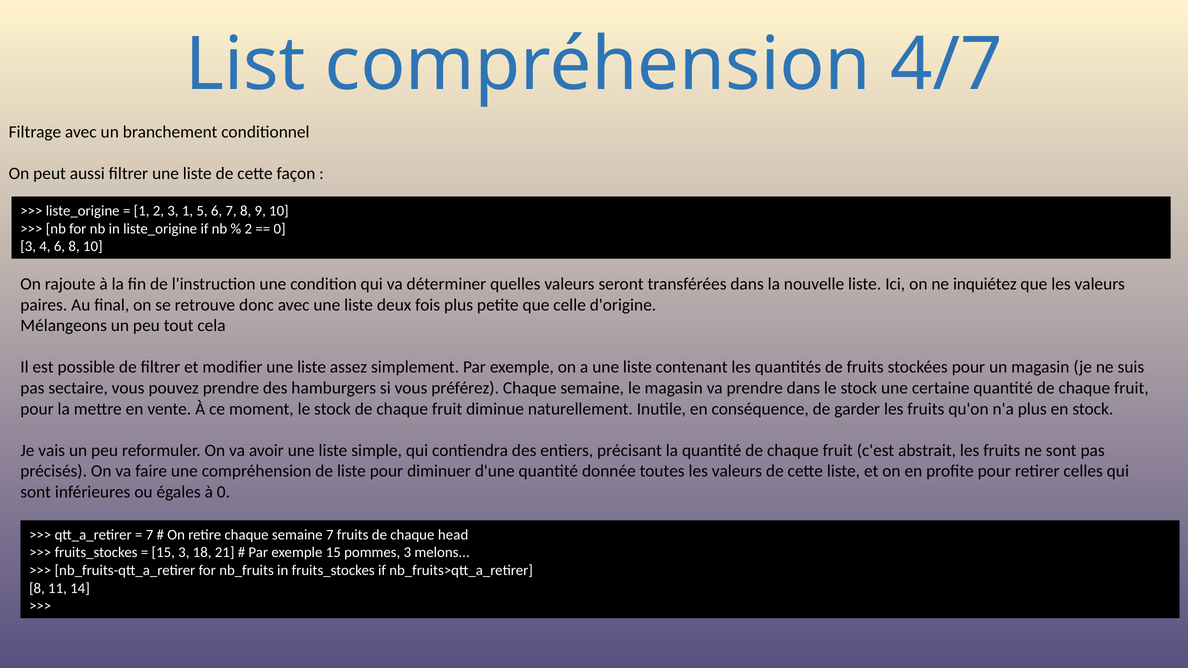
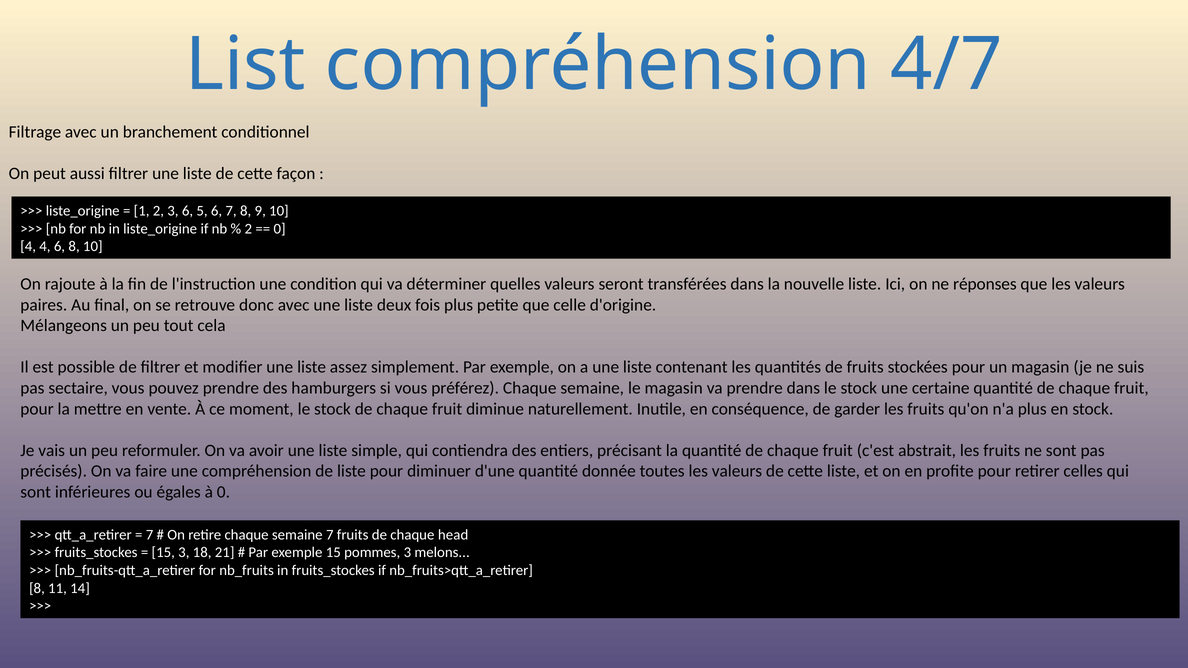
3 1: 1 -> 6
3 at (28, 247): 3 -> 4
inquiétez: inquiétez -> réponses
